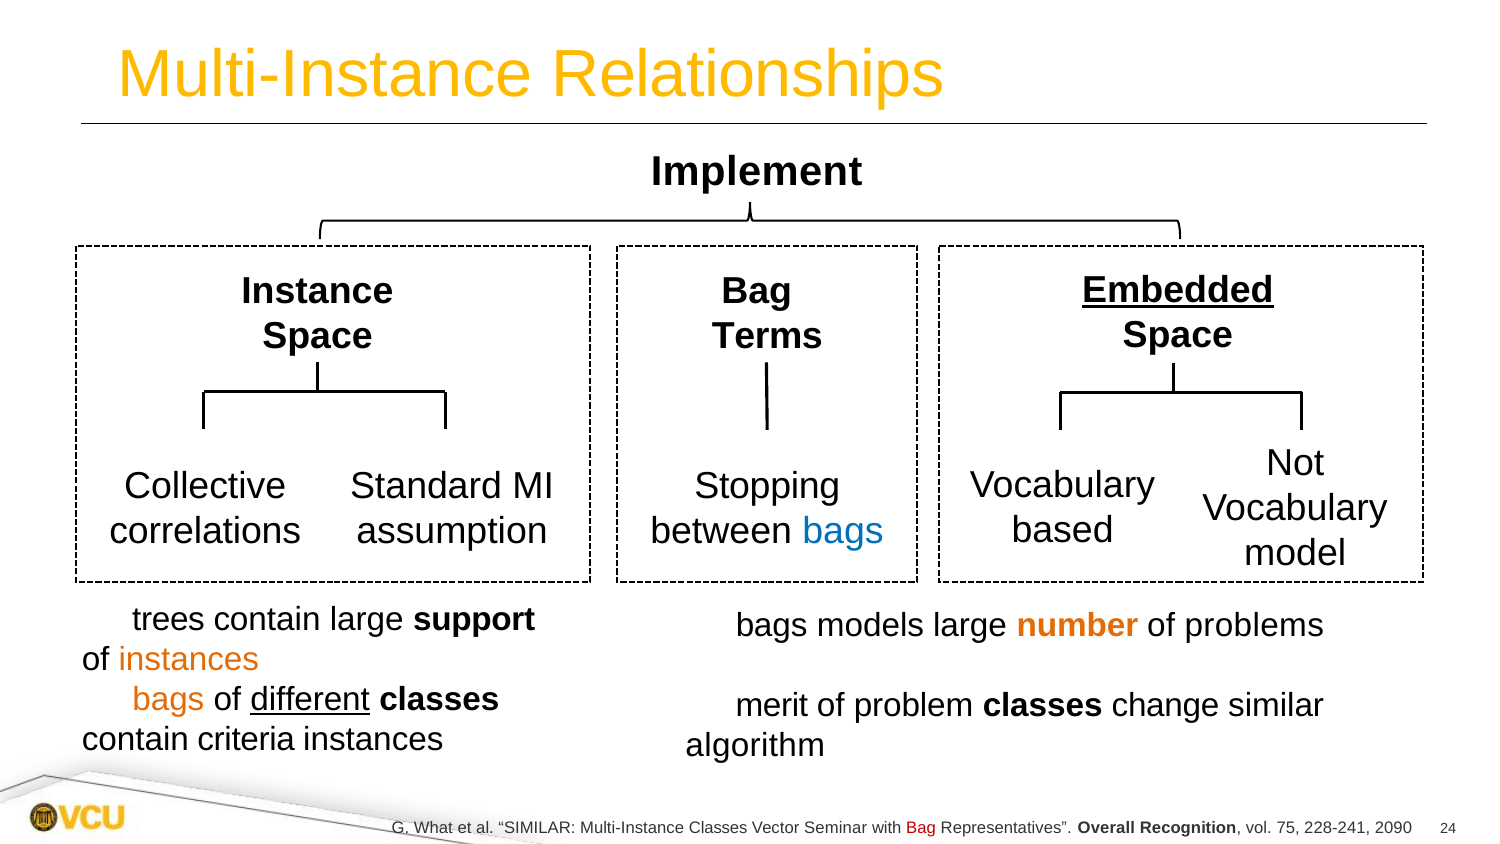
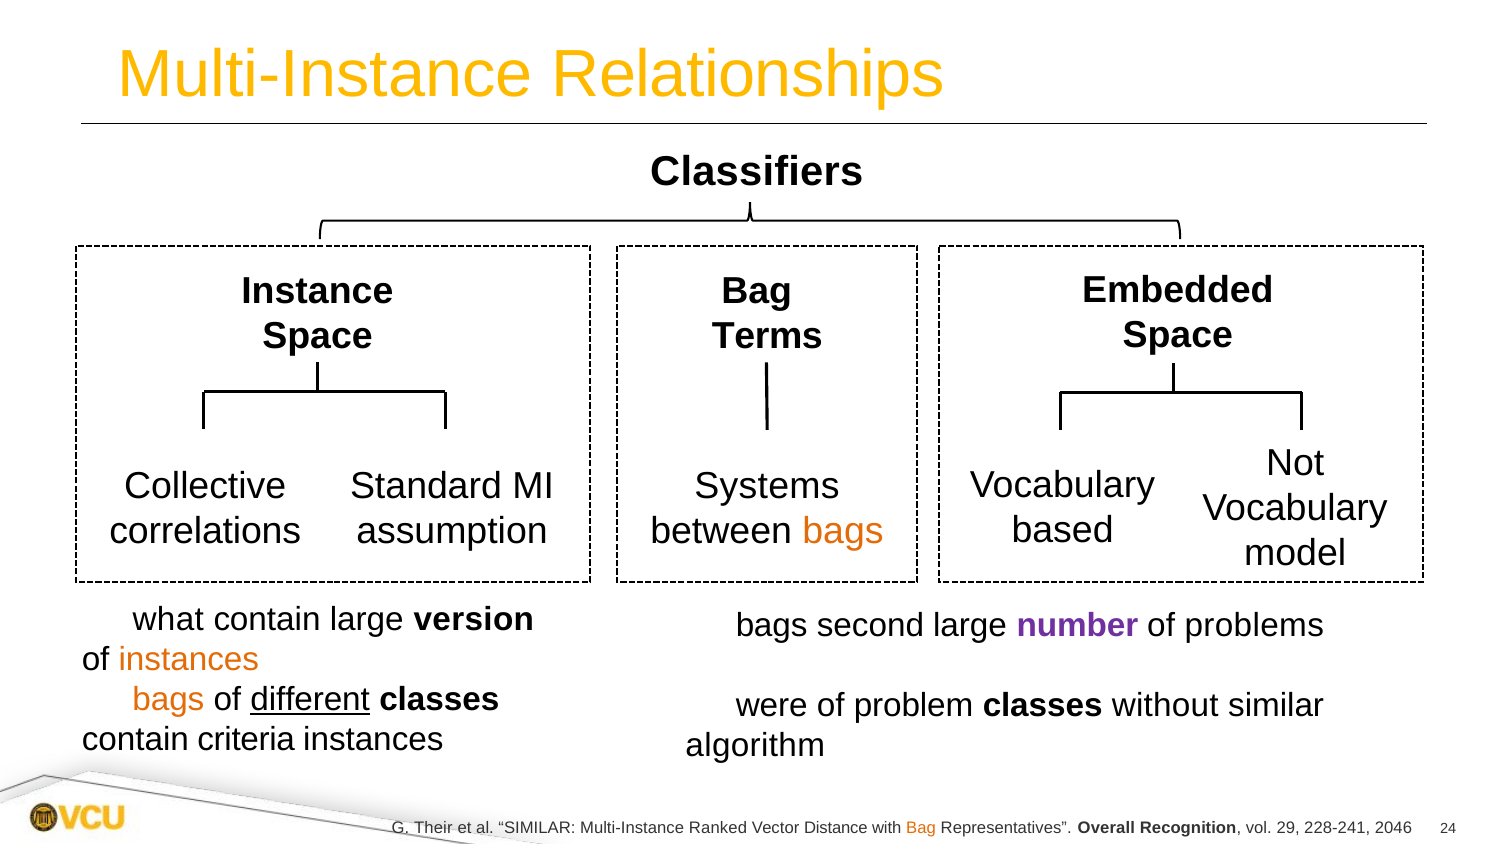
Implement: Implement -> Classifiers
Embedded underline: present -> none
Stopping: Stopping -> Systems
bags at (843, 531) colour: blue -> orange
trees: trees -> what
support: support -> version
models: models -> second
number colour: orange -> purple
merit: merit -> were
change: change -> without
What: What -> Their
Multi-Instance Classes: Classes -> Ranked
Seminar: Seminar -> Distance
Bag at (921, 828) colour: red -> orange
75: 75 -> 29
2090: 2090 -> 2046
